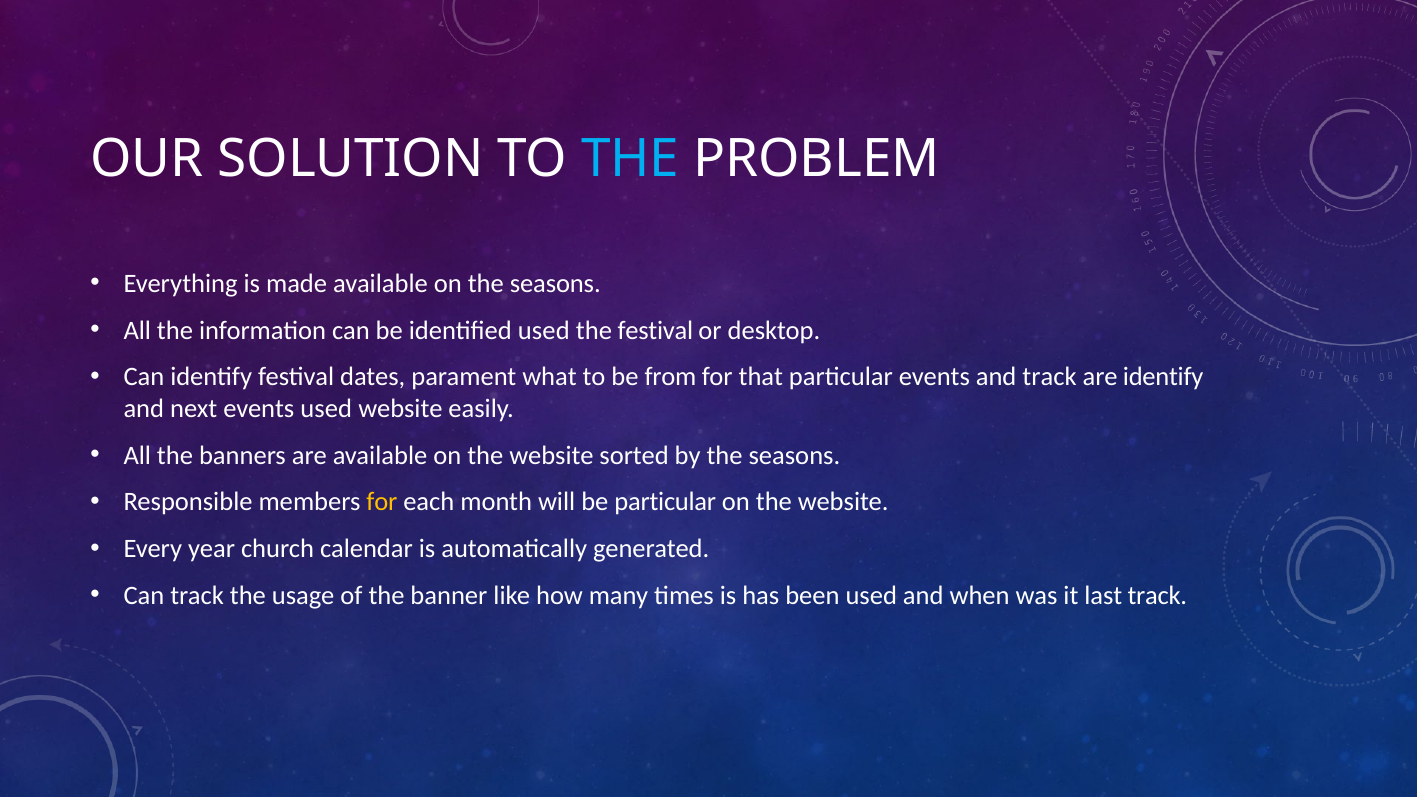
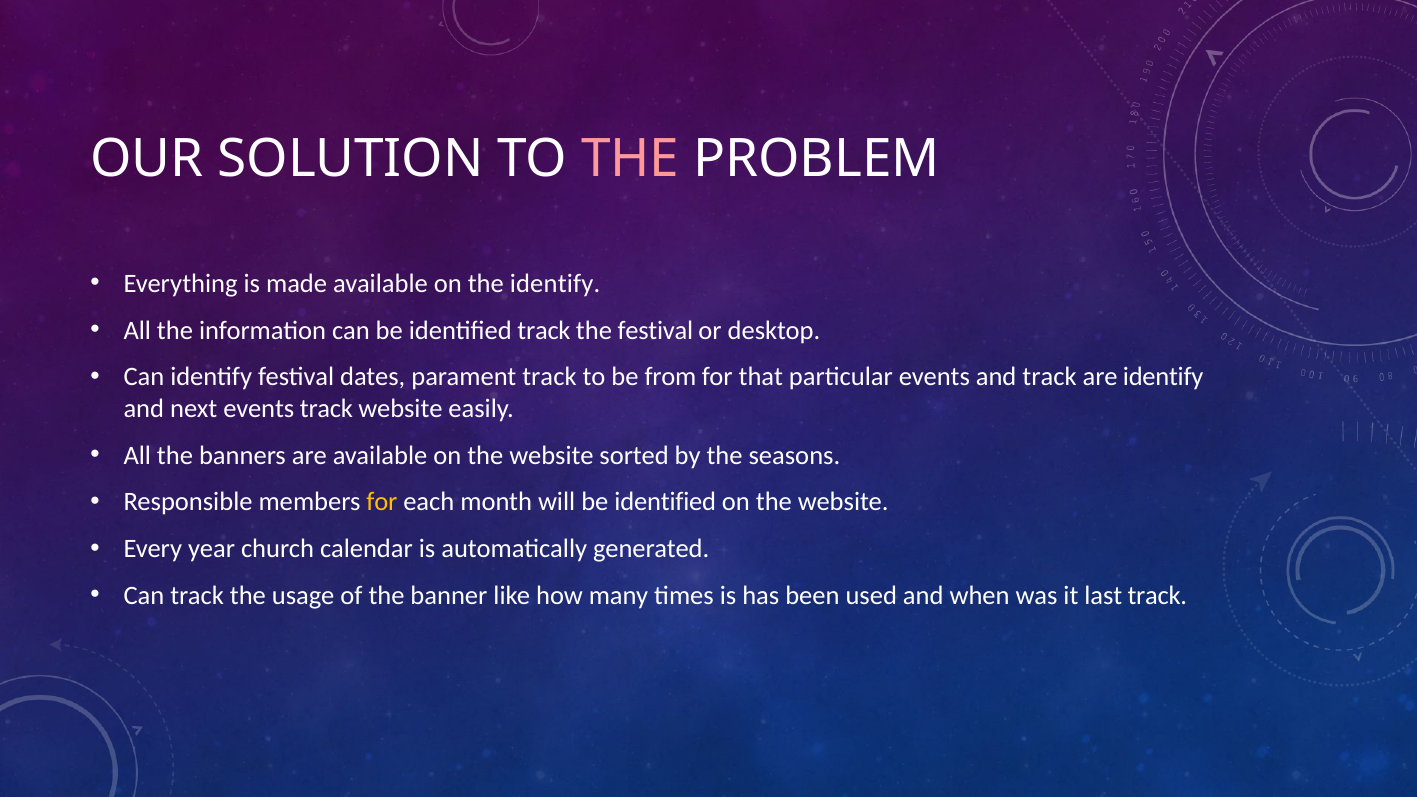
THE at (630, 159) colour: light blue -> pink
on the seasons: seasons -> identify
identified used: used -> track
parament what: what -> track
events used: used -> track
will be particular: particular -> identified
